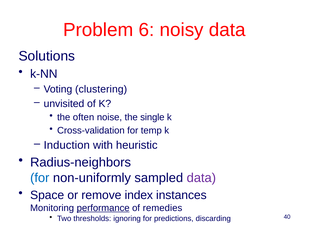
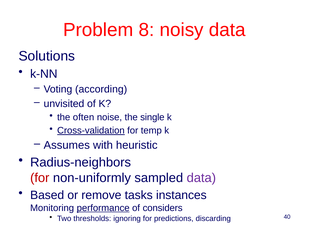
6: 6 -> 8
clustering: clustering -> according
Cross-validation underline: none -> present
Induction: Induction -> Assumes
for at (40, 178) colour: blue -> red
Space: Space -> Based
index: index -> tasks
remedies: remedies -> considers
